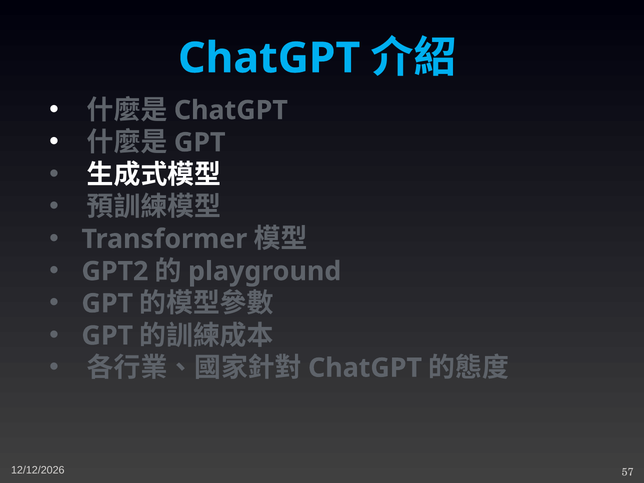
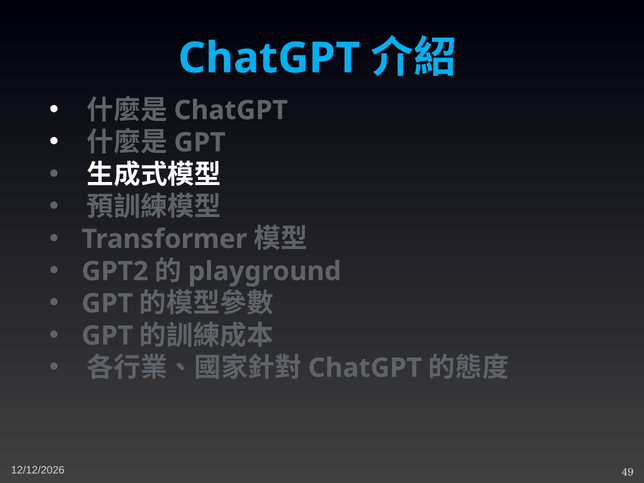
57: 57 -> 49
